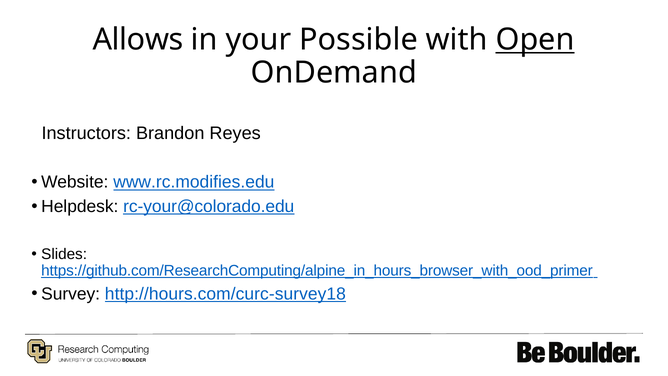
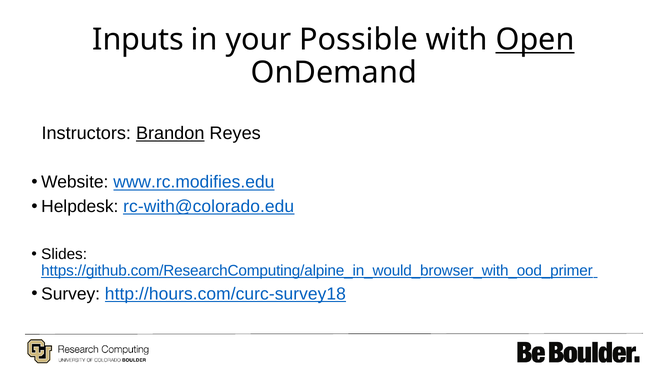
Allows: Allows -> Inputs
Brandon underline: none -> present
rc-your@colorado.edu: rc-your@colorado.edu -> rc-with@colorado.edu
https://github.com/ResearchComputing/alpine_in_hours_browser_with_ood_primer: https://github.com/ResearchComputing/alpine_in_hours_browser_with_ood_primer -> https://github.com/ResearchComputing/alpine_in_would_browser_with_ood_primer
